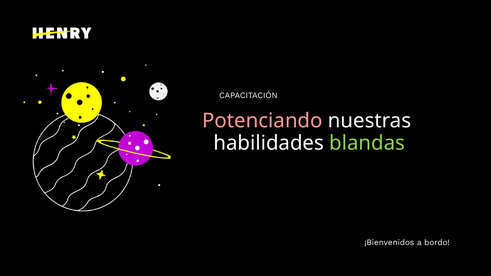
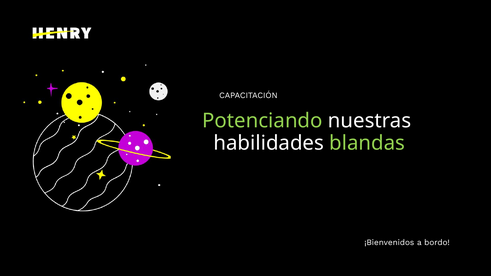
Potenciando colour: pink -> light green
